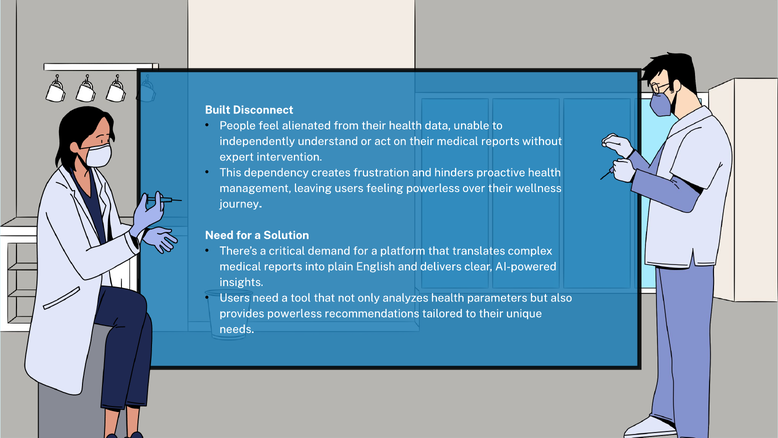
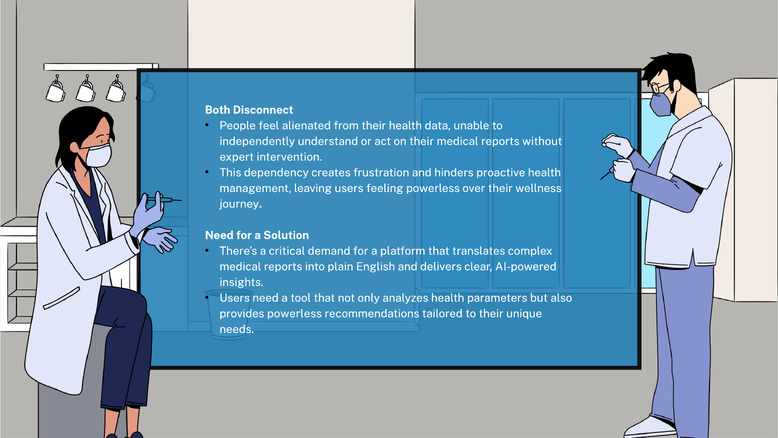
Built: Built -> Both
